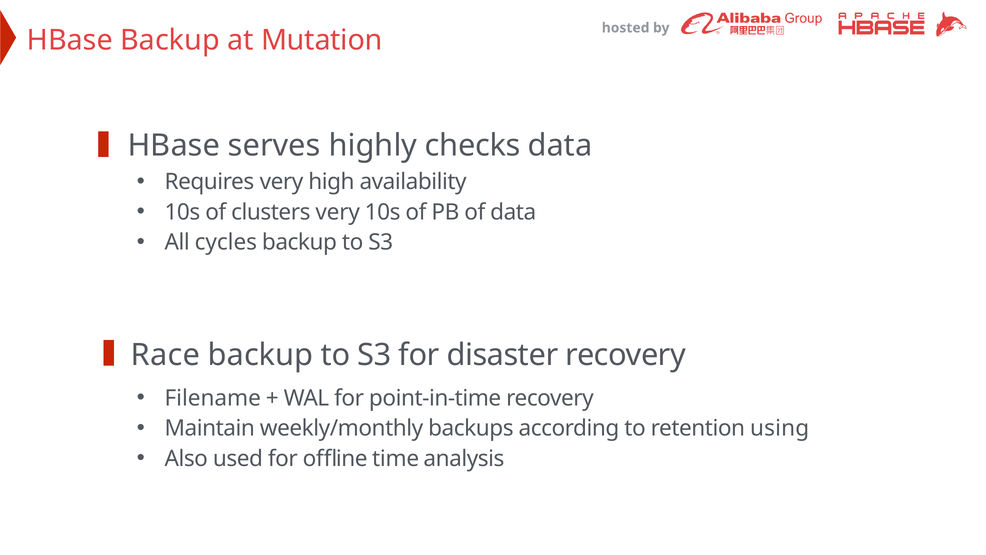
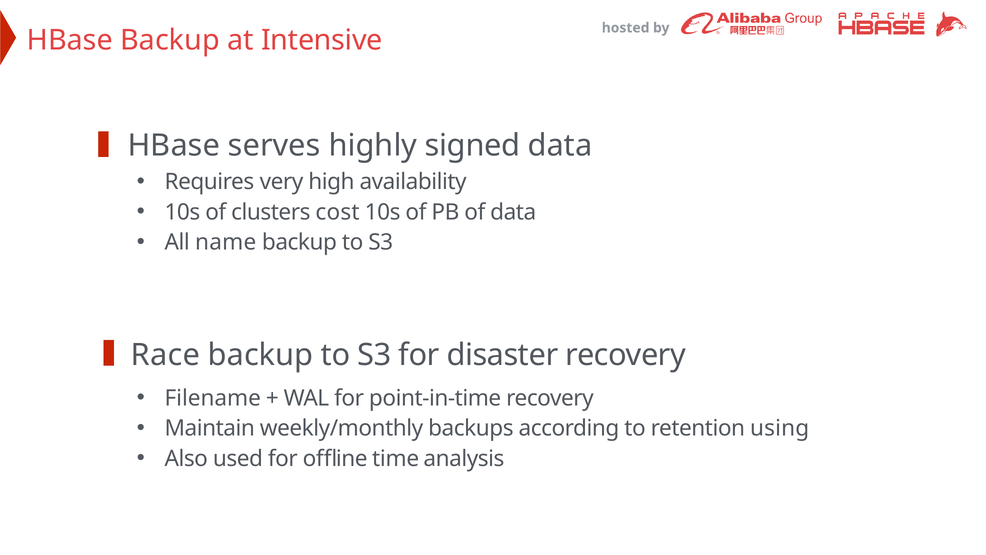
Mutation: Mutation -> Intensive
checks: checks -> signed
clusters very: very -> cost
cycles: cycles -> name
